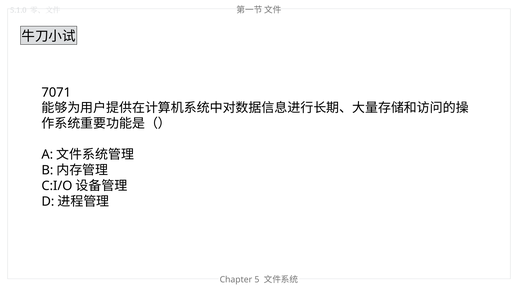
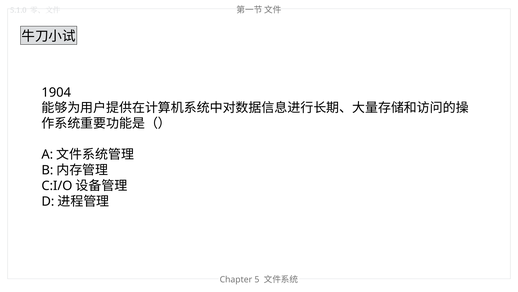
7071: 7071 -> 1904
